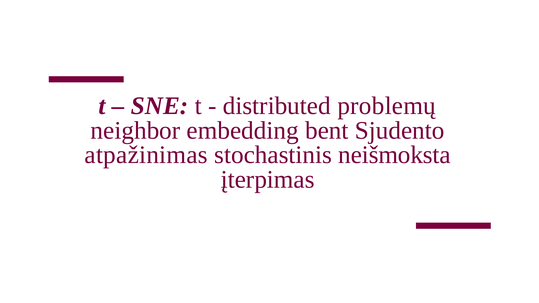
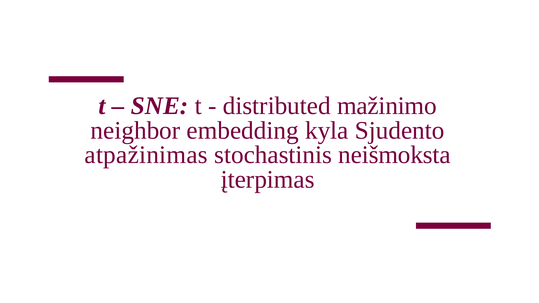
problemų: problemų -> mažinimo
bent: bent -> kyla
